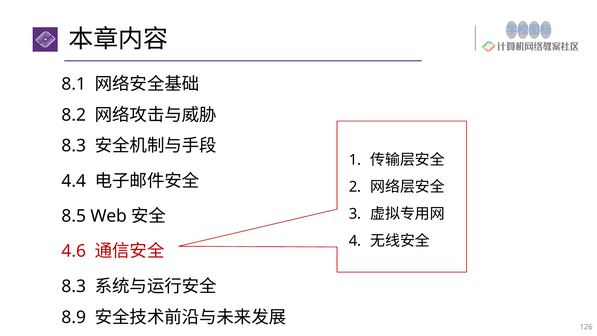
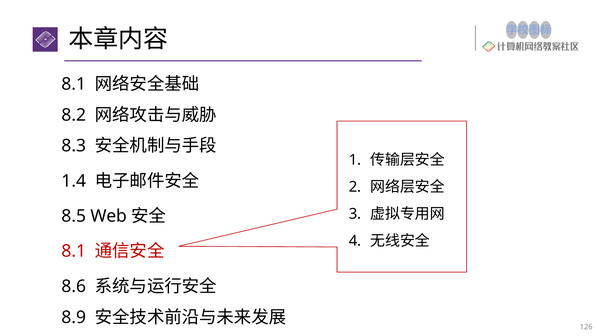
4.4: 4.4 -> 1.4
4.6 at (74, 251): 4.6 -> 8.1
8.3 at (74, 286): 8.3 -> 8.6
